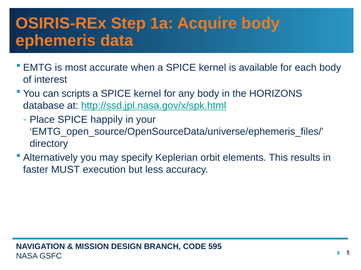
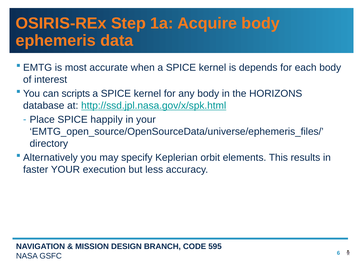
available: available -> depends
faster MUST: MUST -> YOUR
